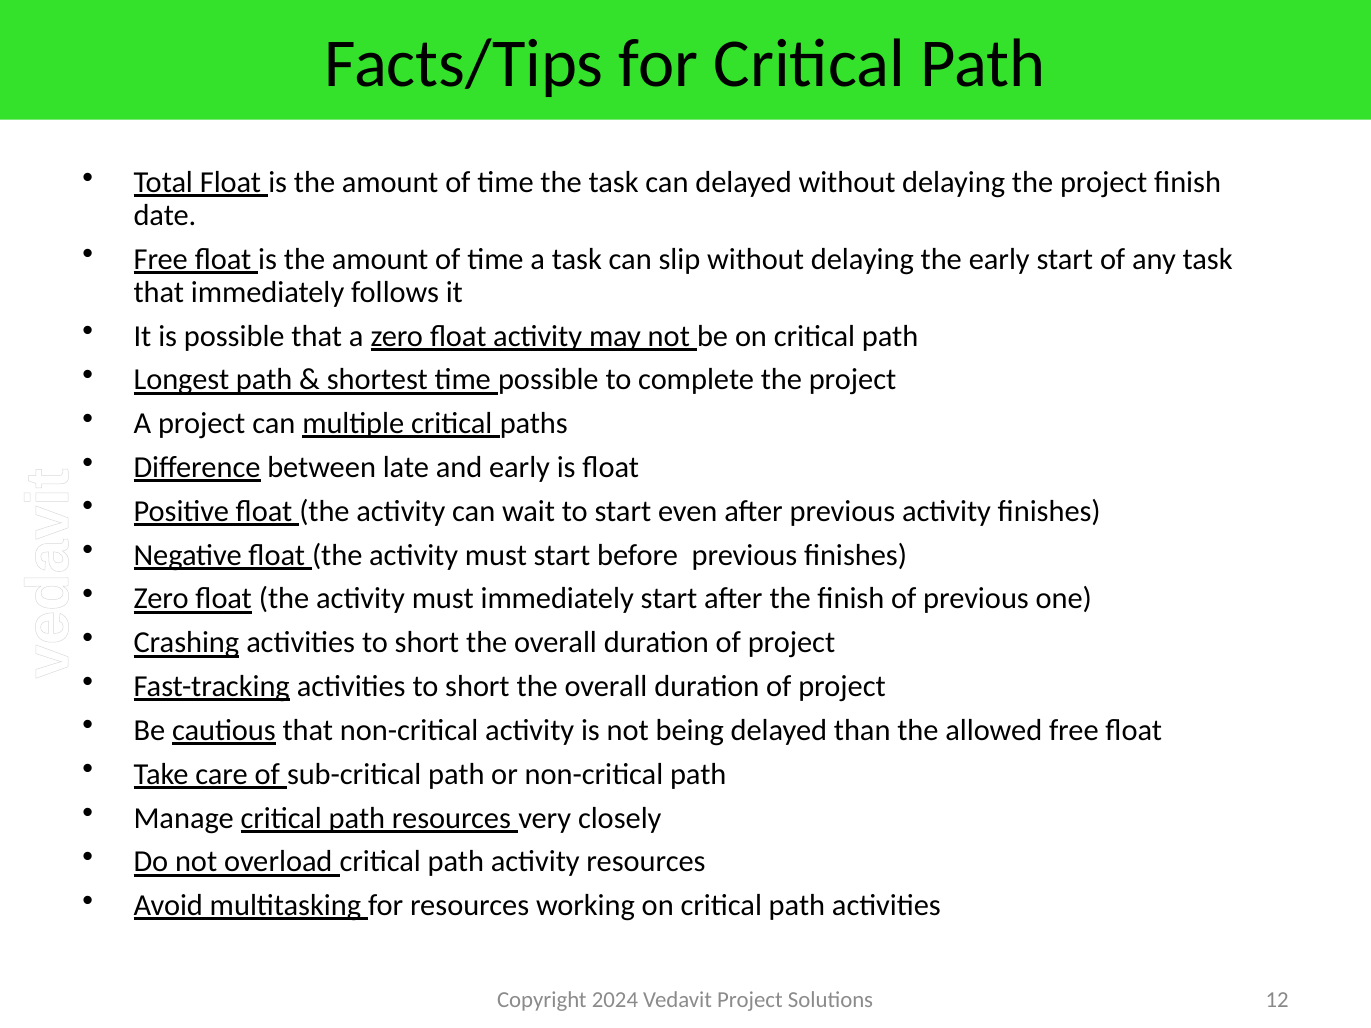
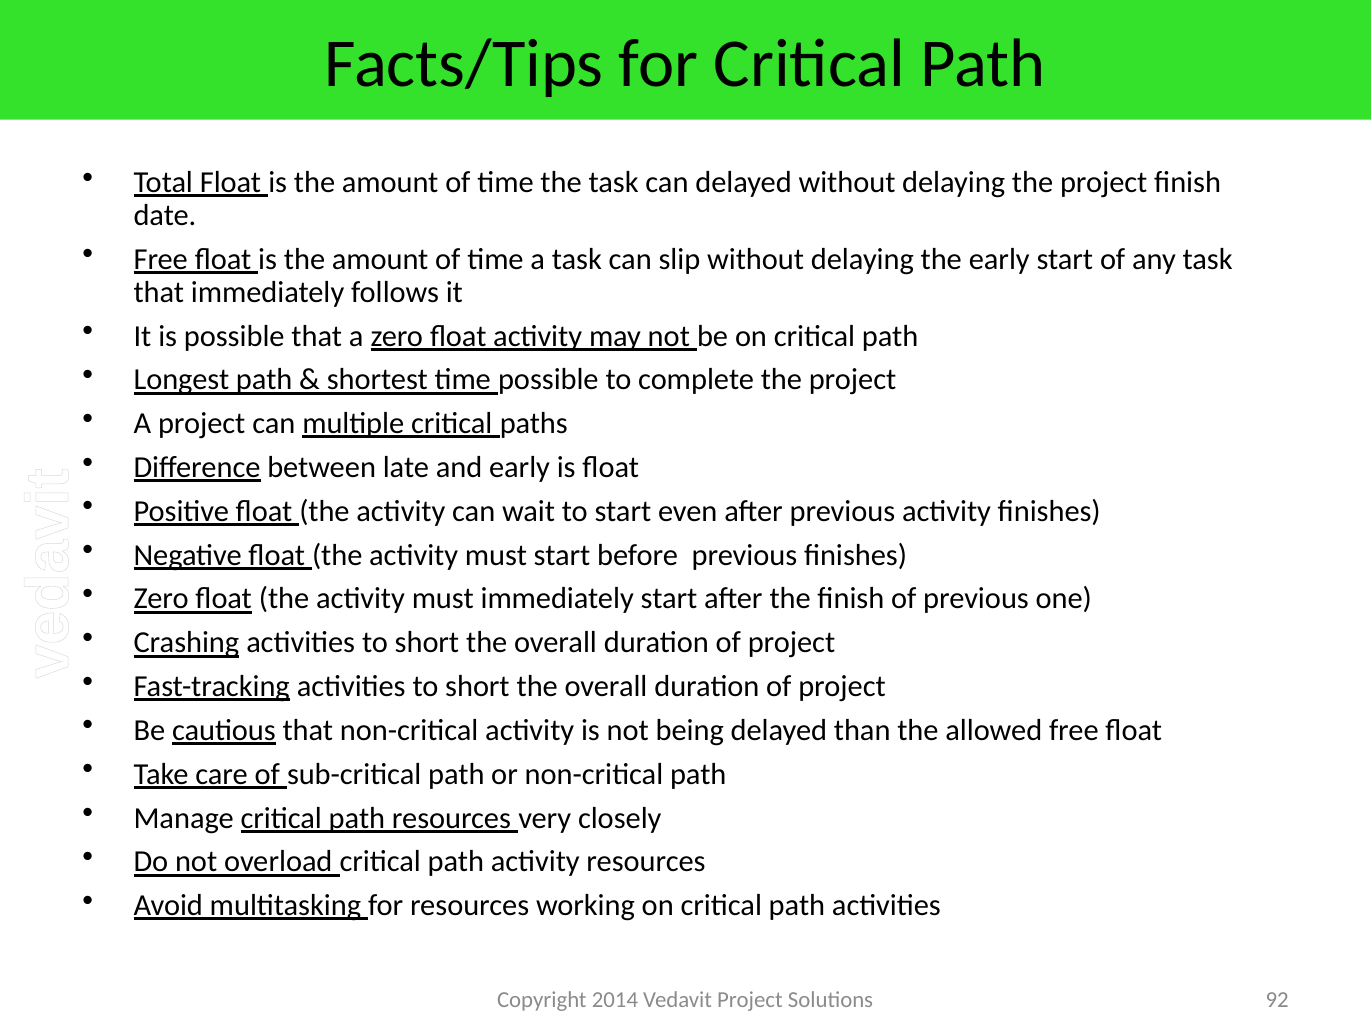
2024: 2024 -> 2014
12: 12 -> 92
